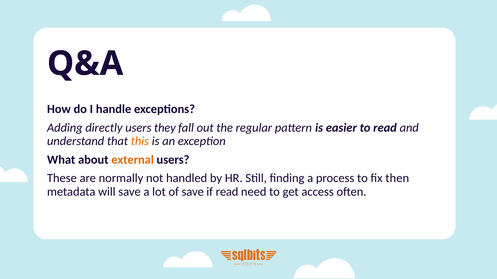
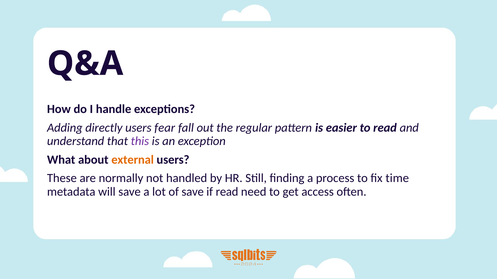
they: they -> fear
this colour: orange -> purple
then: then -> time
